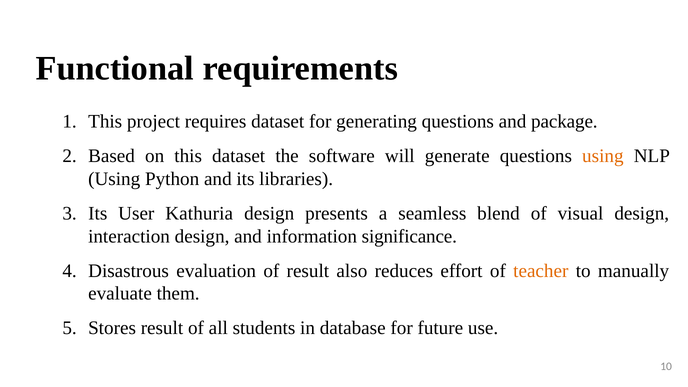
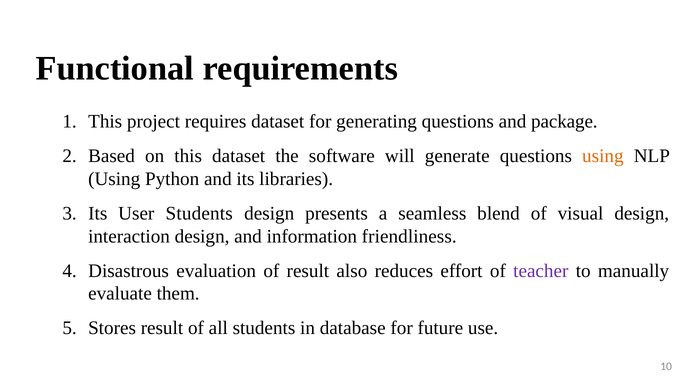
User Kathuria: Kathuria -> Students
significance: significance -> friendliness
teacher colour: orange -> purple
